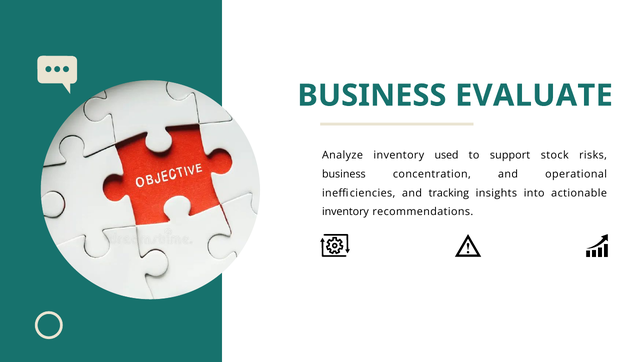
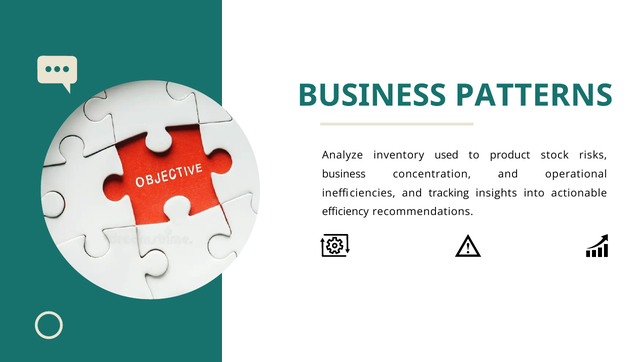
EVALUATE: EVALUATE -> PATTERNS
support: support -> product
inventory at (345, 212): inventory -> efficiency
